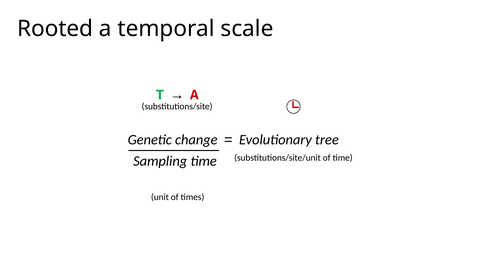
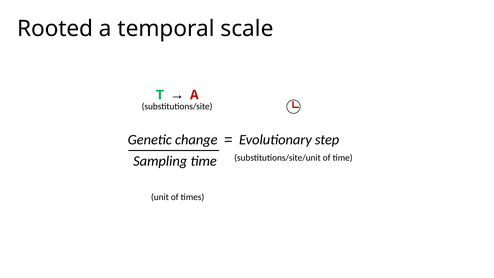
tree: tree -> step
